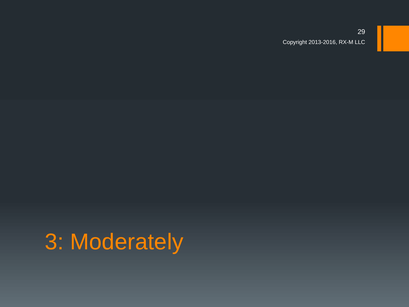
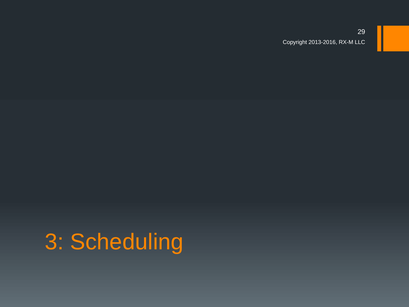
Moderately: Moderately -> Scheduling
